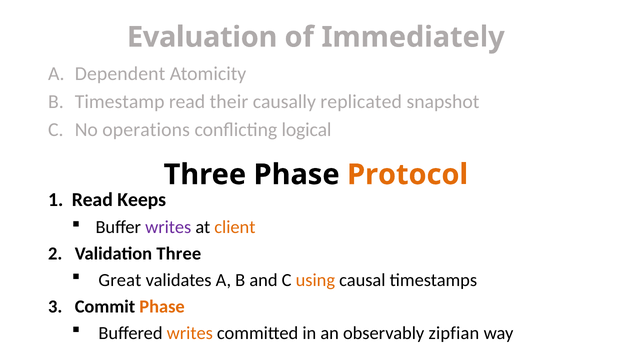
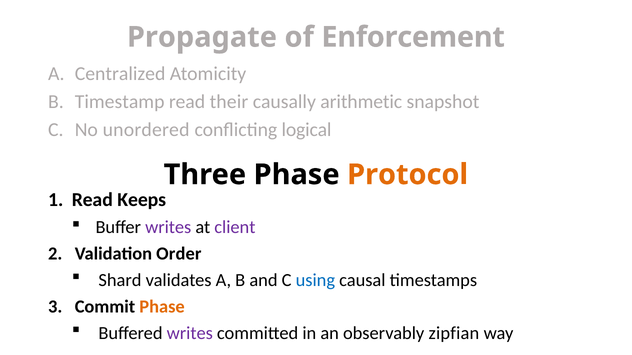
Evaluation: Evaluation -> Propagate
Immediately: Immediately -> Enforcement
Dependent: Dependent -> Centralized
replicated: replicated -> arithmetic
operations: operations -> unordered
client colour: orange -> purple
Validation Three: Three -> Order
Great: Great -> Shard
using colour: orange -> blue
writes at (190, 333) colour: orange -> purple
